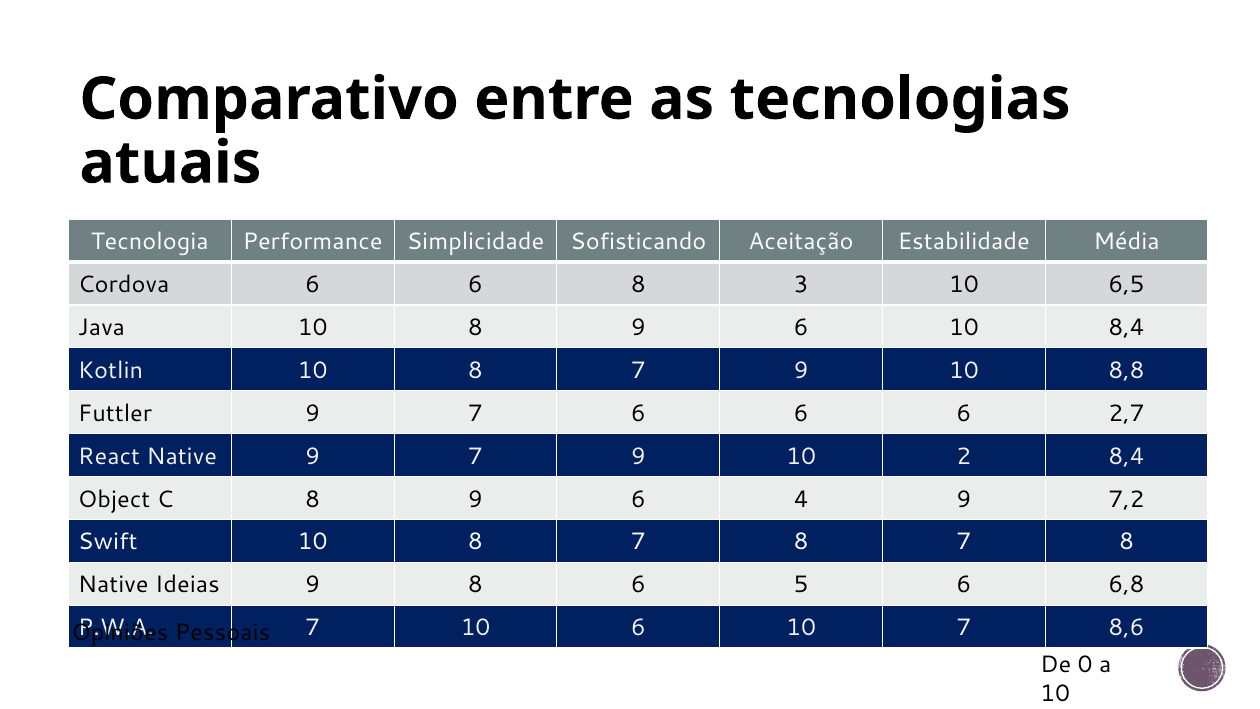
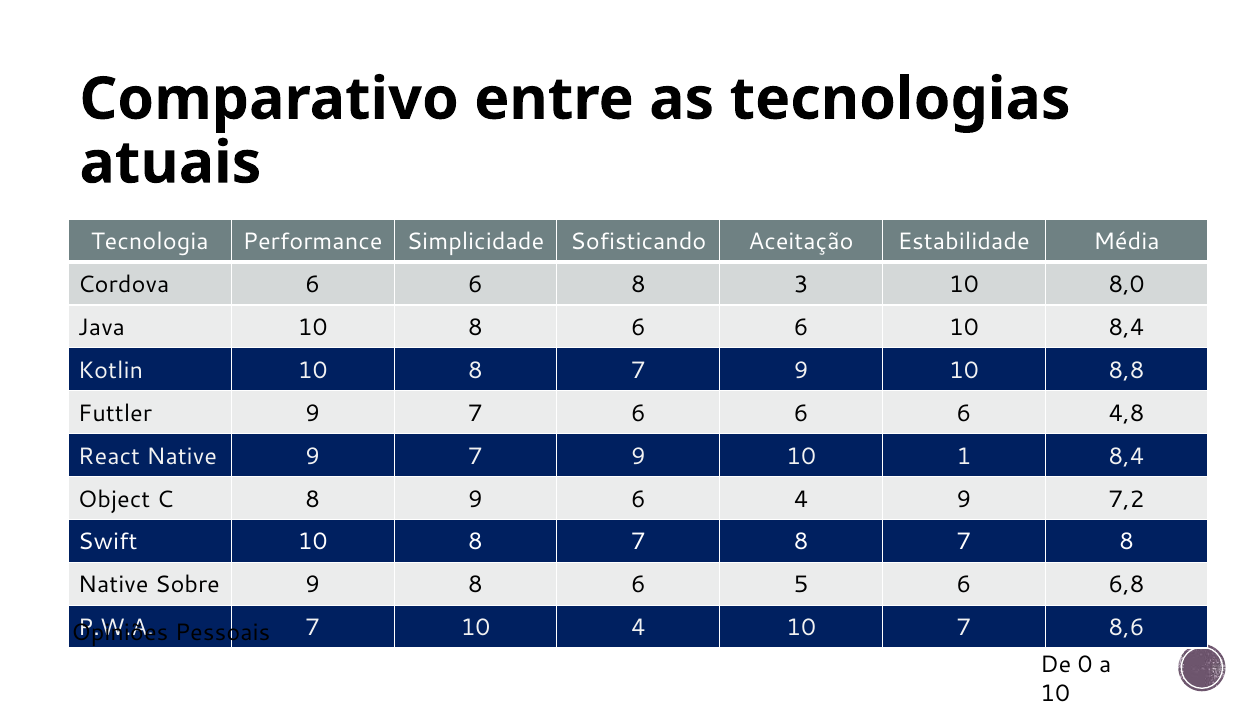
6,5: 6,5 -> 8,0
10 8 9: 9 -> 6
2,7: 2,7 -> 4,8
2: 2 -> 1
Ideias: Ideias -> Sobre
10 6: 6 -> 4
